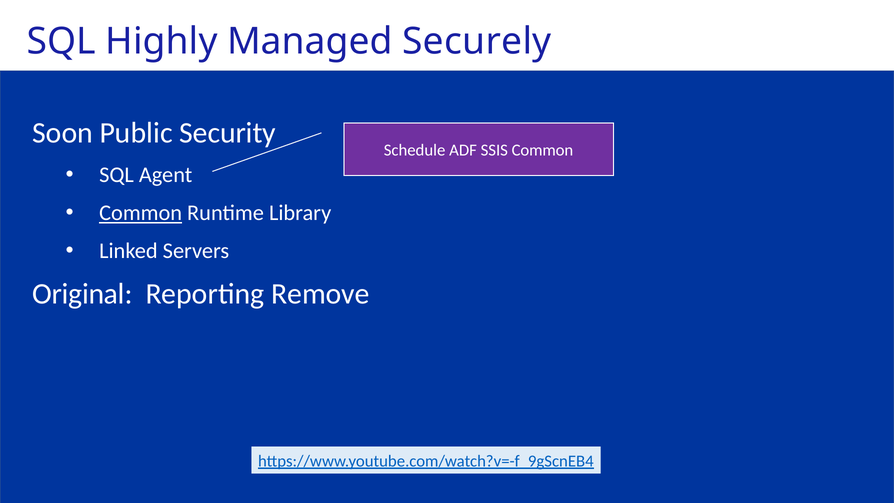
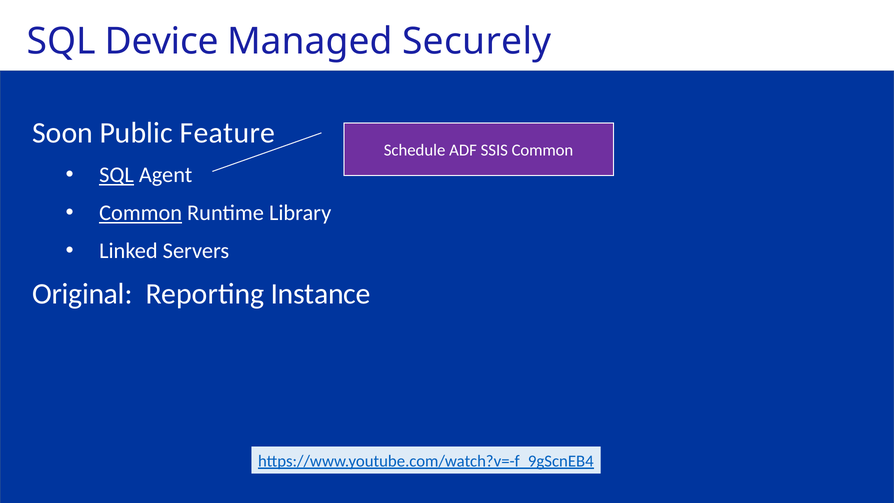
Highly: Highly -> Device
Security: Security -> Feature
SQL at (117, 175) underline: none -> present
Remove: Remove -> Instance
